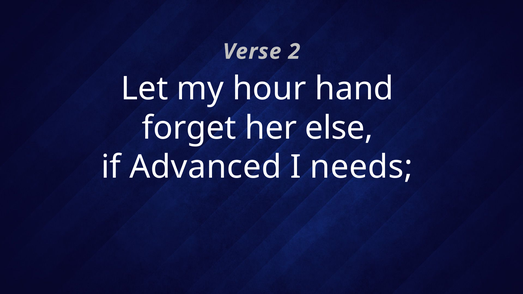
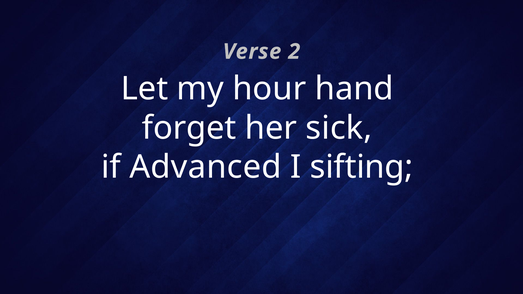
else: else -> sick
needs: needs -> sifting
